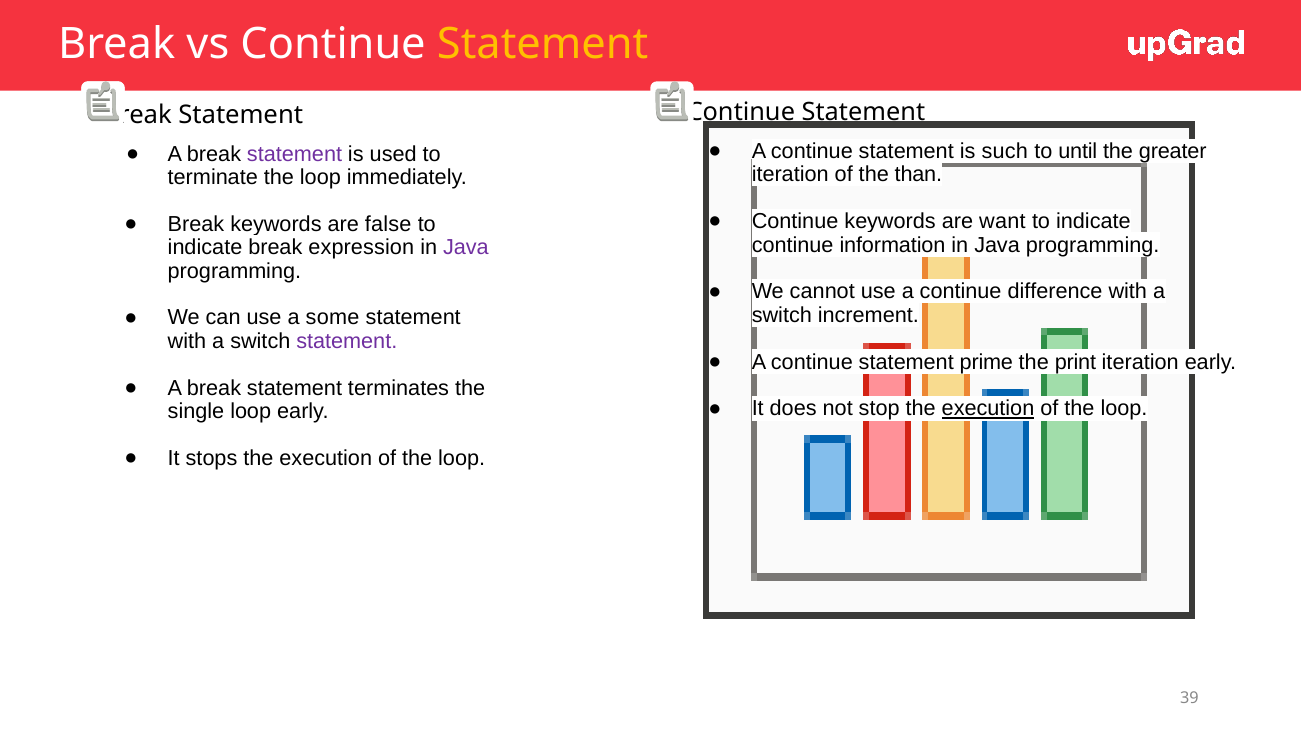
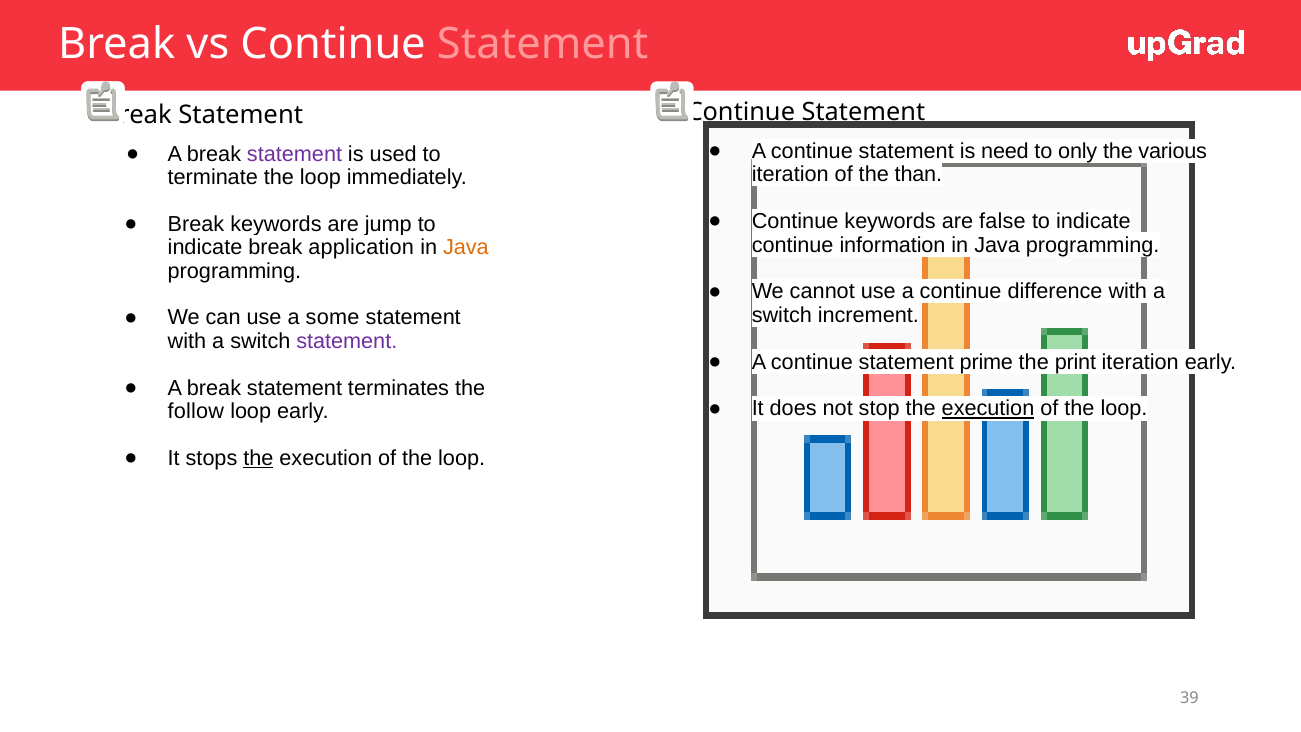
Statement at (543, 44) colour: yellow -> pink
such: such -> need
until: until -> only
greater: greater -> various
want: want -> false
false: false -> jump
expression: expression -> application
Java at (466, 248) colour: purple -> orange
single: single -> follow
the at (258, 458) underline: none -> present
